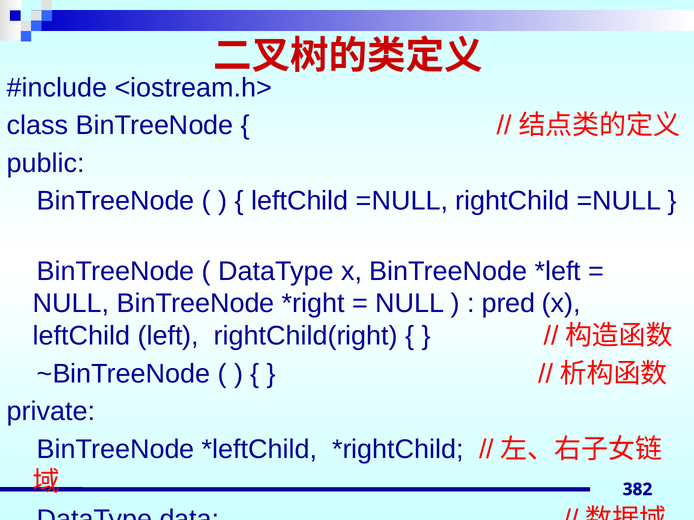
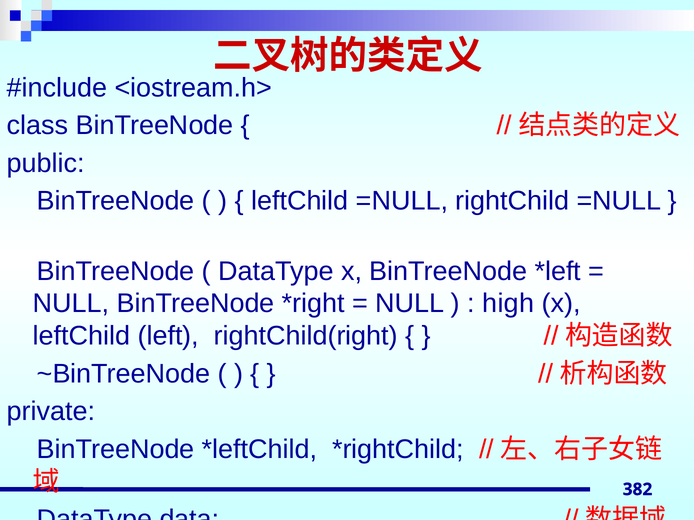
pred: pred -> high
